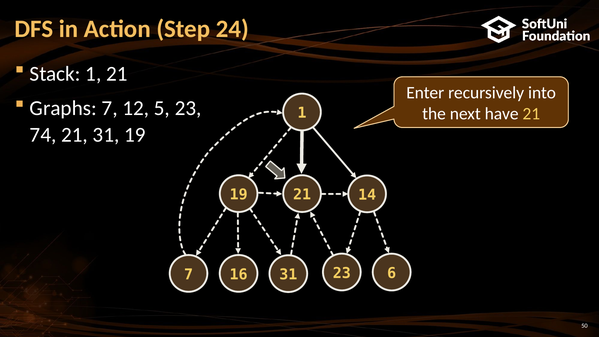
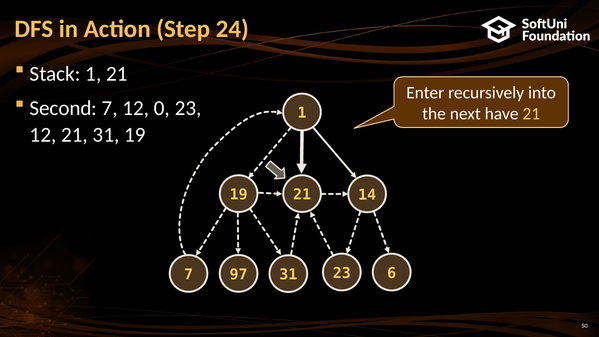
Graphs: Graphs -> Second
5: 5 -> 0
74 at (43, 135): 74 -> 12
16: 16 -> 97
